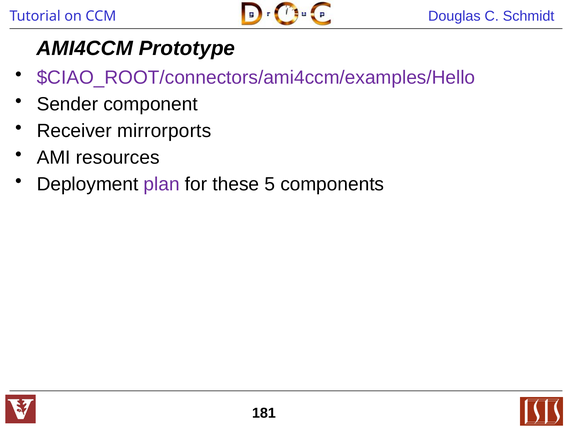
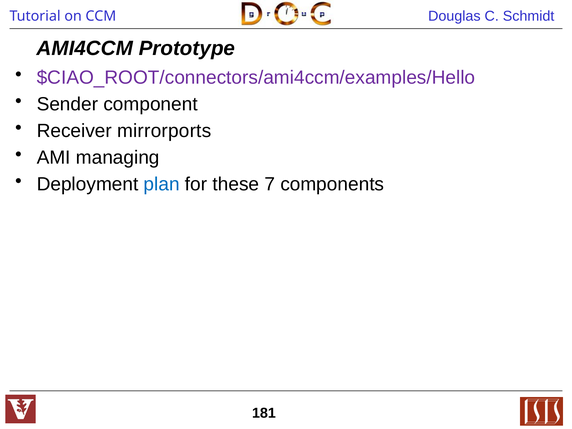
resources: resources -> managing
plan colour: purple -> blue
5: 5 -> 7
